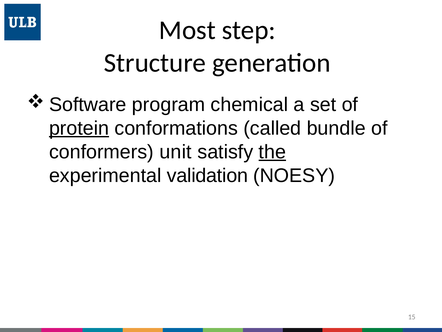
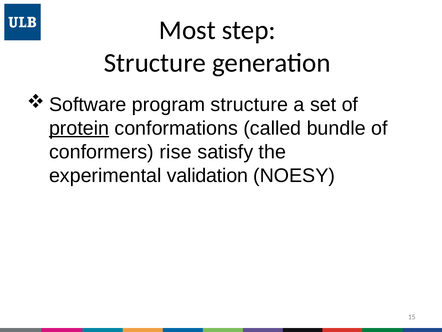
program chemical: chemical -> structure
unit: unit -> rise
the underline: present -> none
